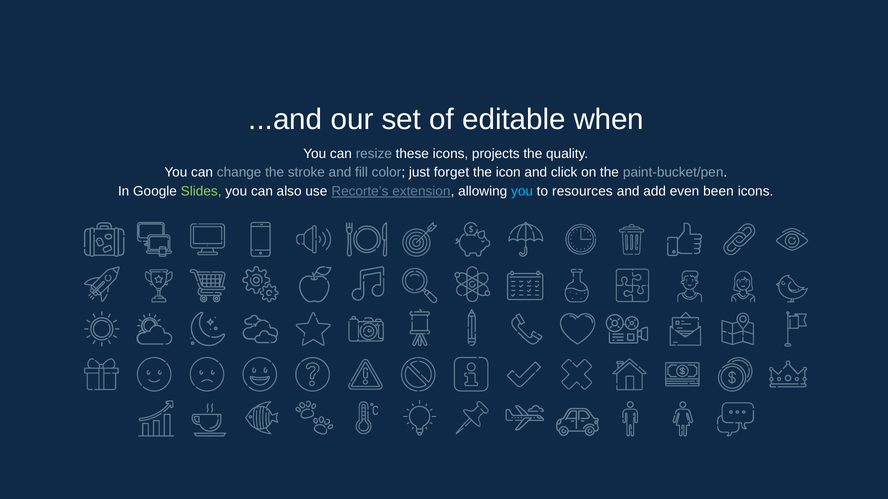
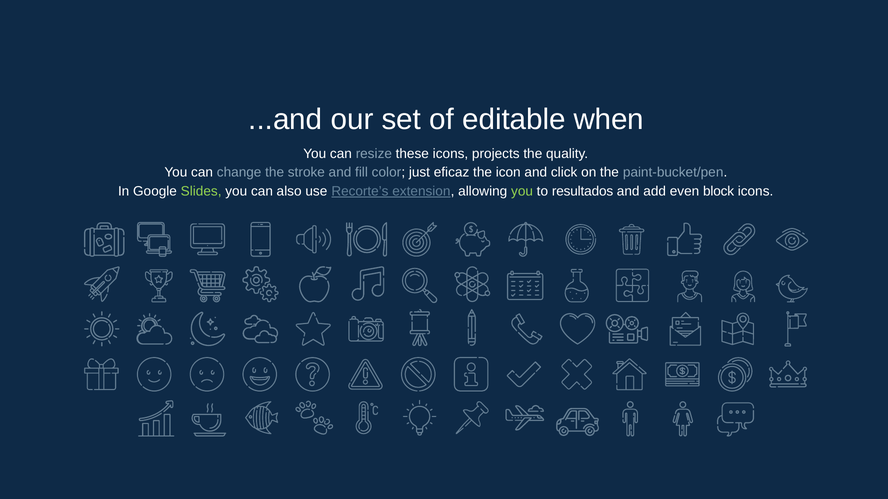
forget: forget -> eficaz
you at (522, 191) colour: light blue -> light green
resources: resources -> resultados
been: been -> block
